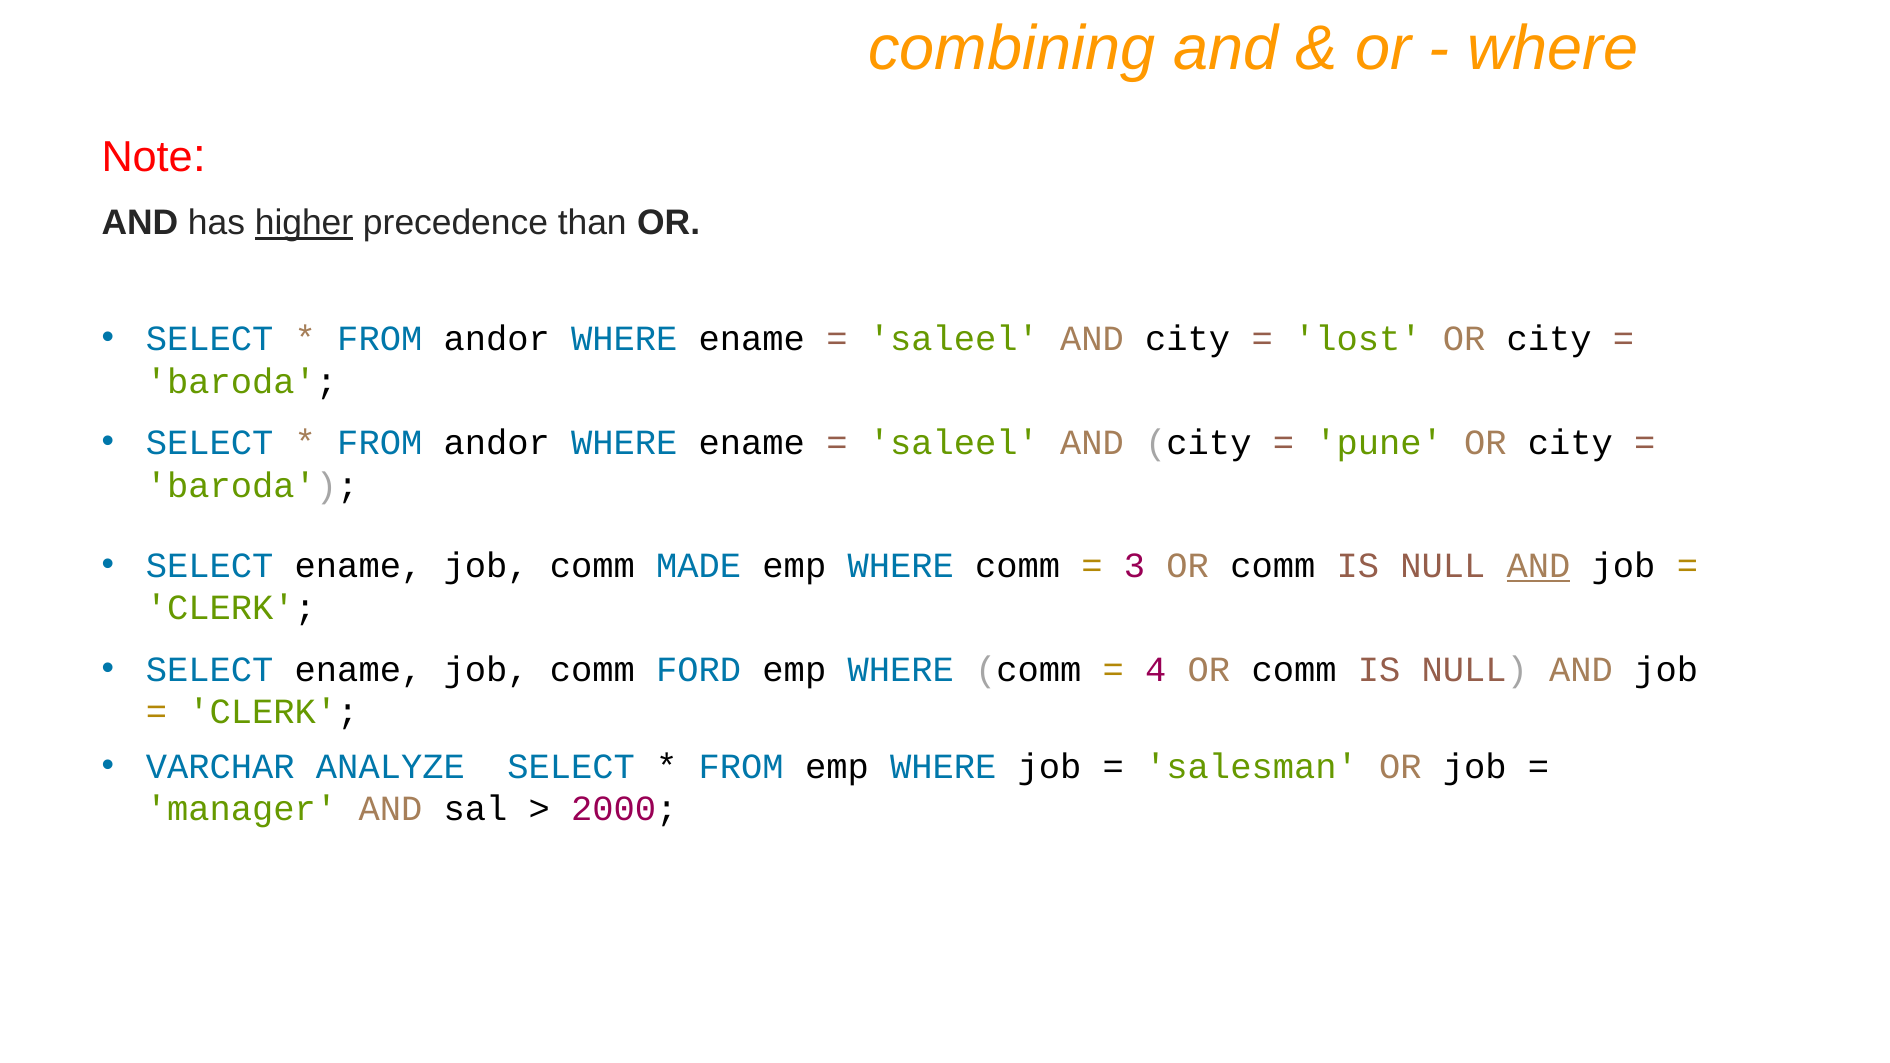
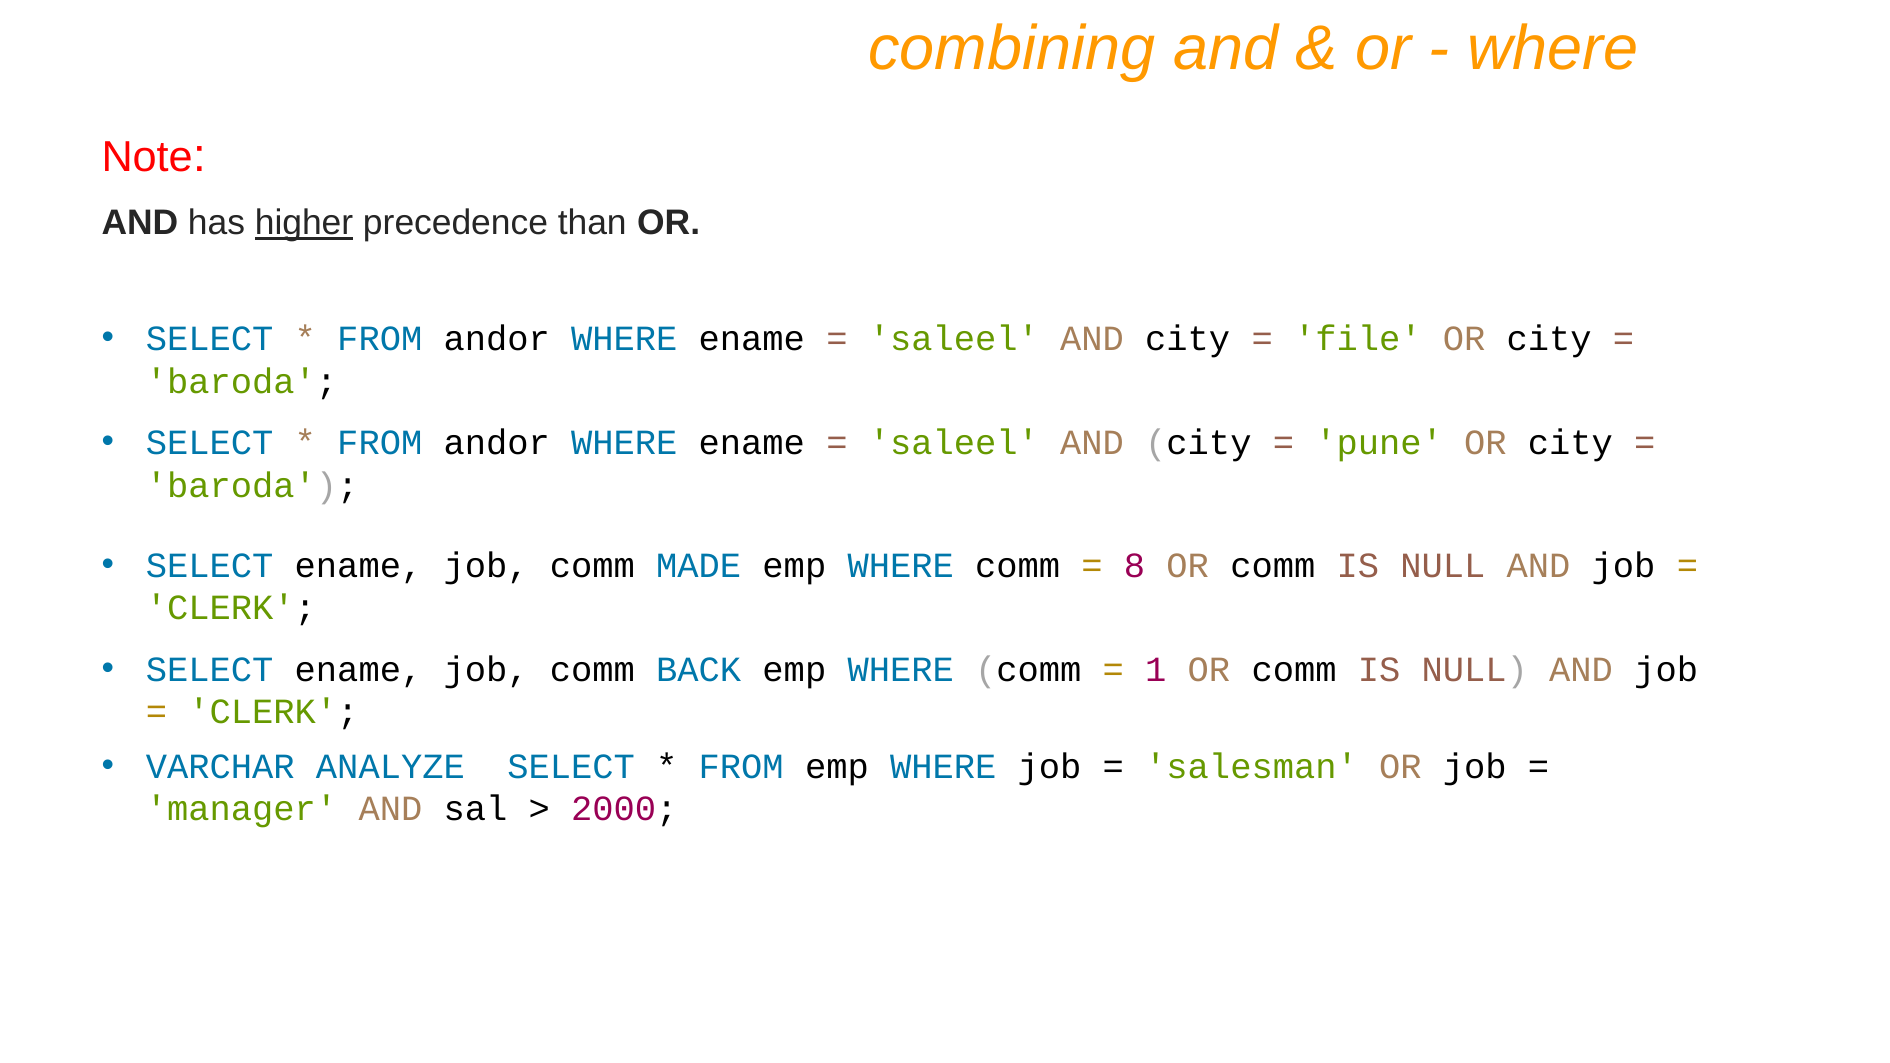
lost: lost -> file
3: 3 -> 8
AND at (1539, 566) underline: present -> none
FORD: FORD -> BACK
4: 4 -> 1
